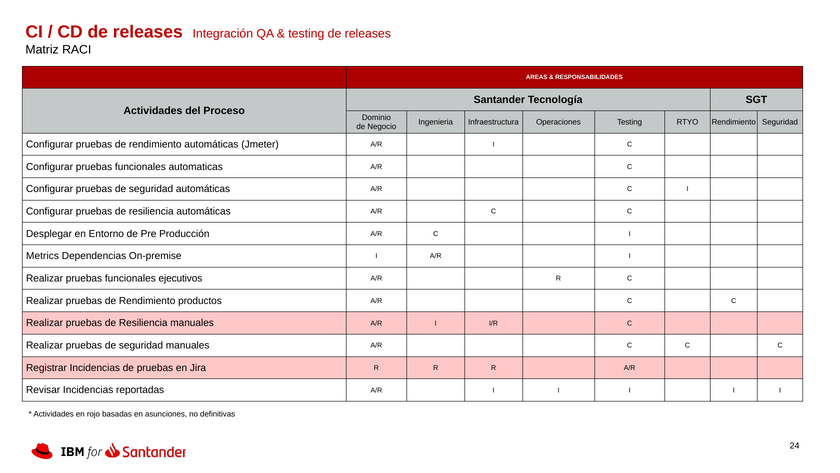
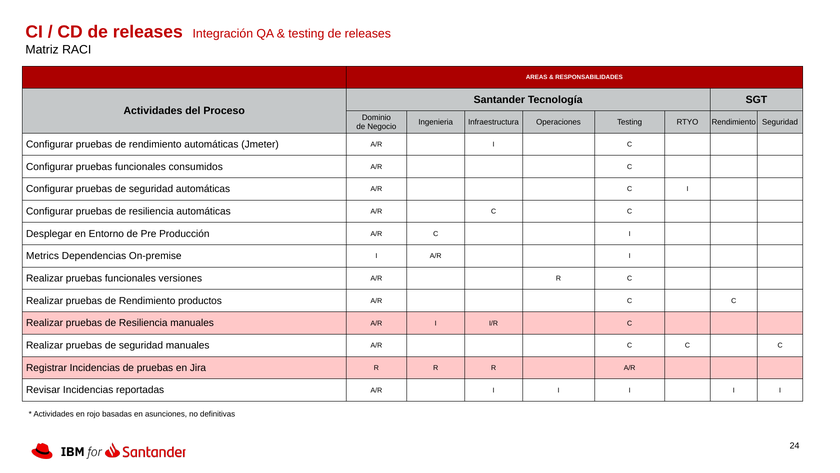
automaticas: automaticas -> consumidos
ejecutivos: ejecutivos -> versiones
